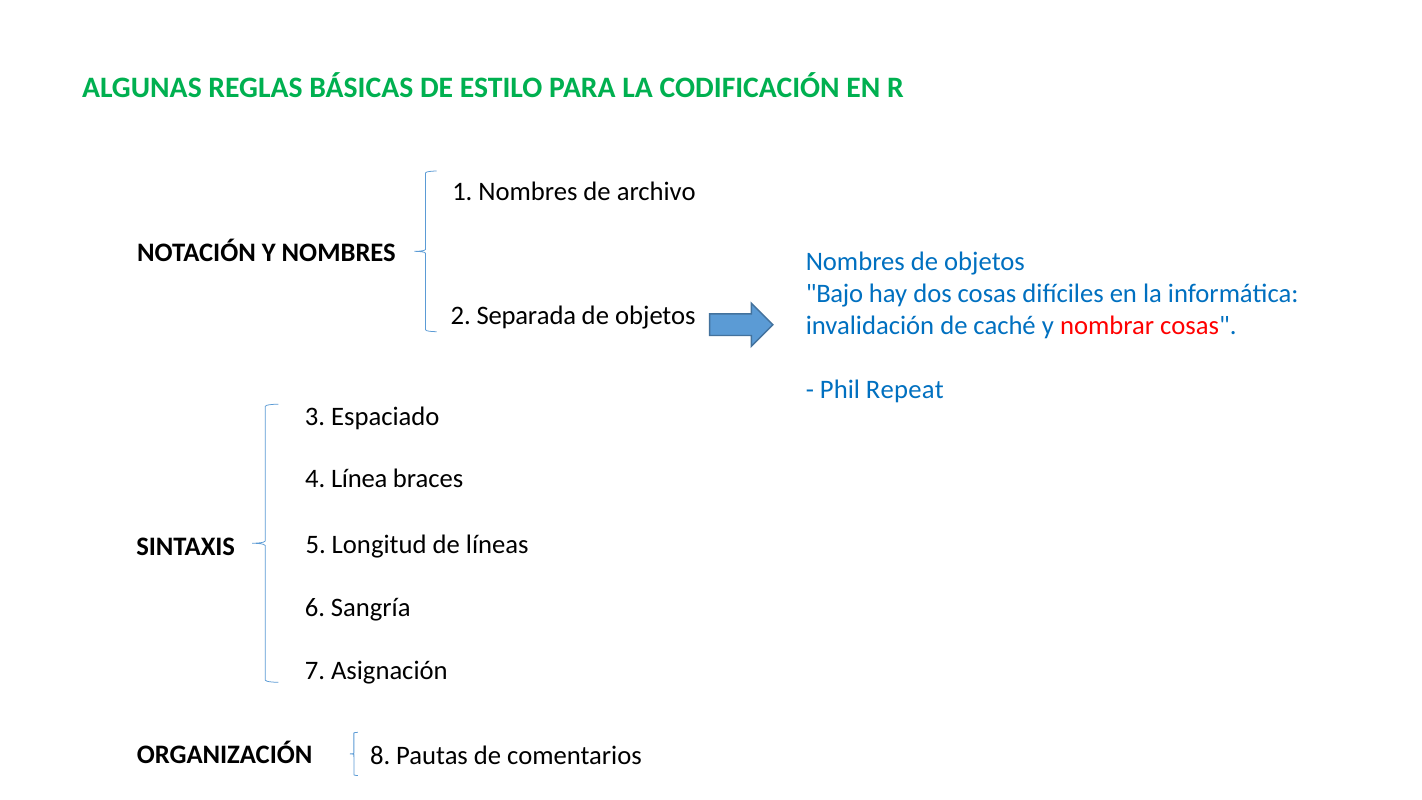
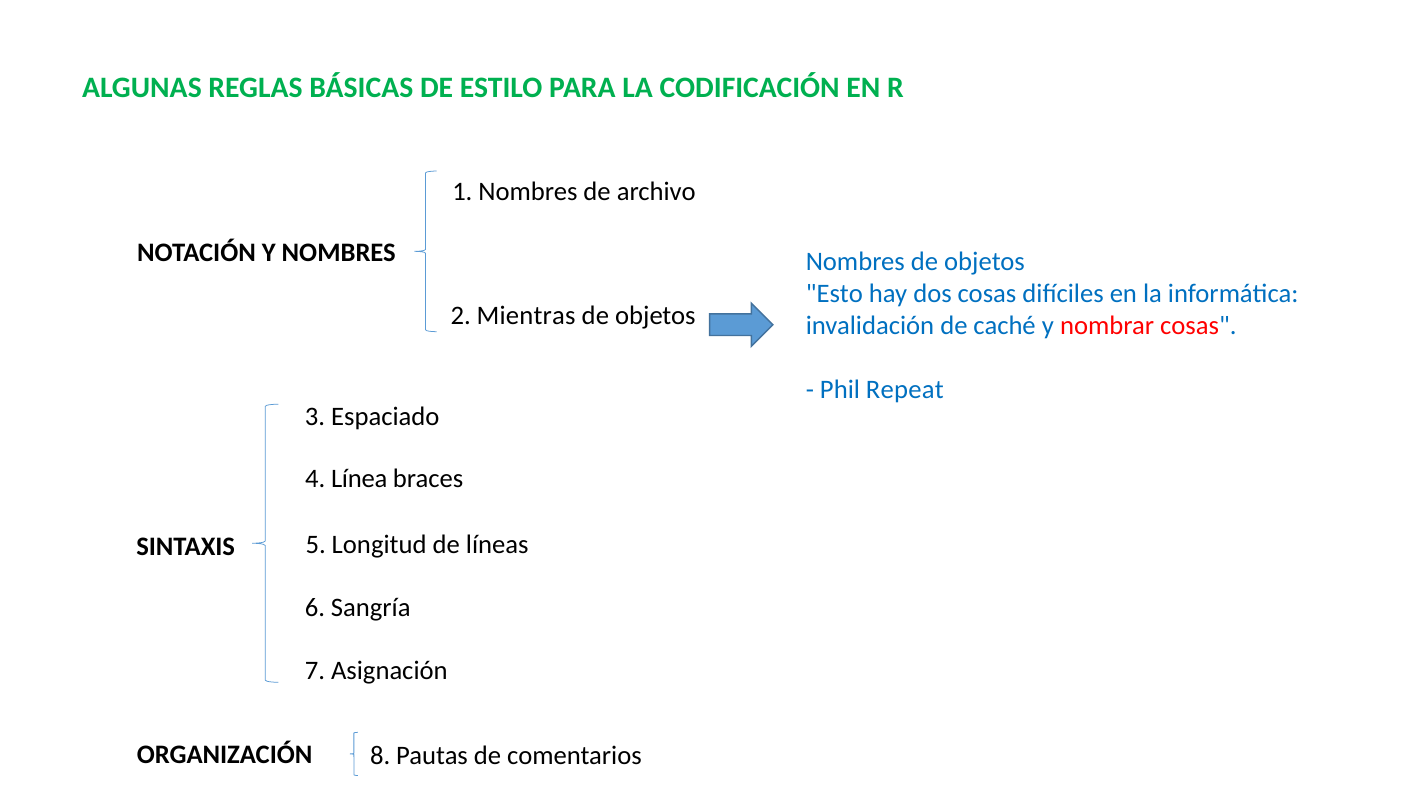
Bajo: Bajo -> Esto
Separada: Separada -> Mientras
